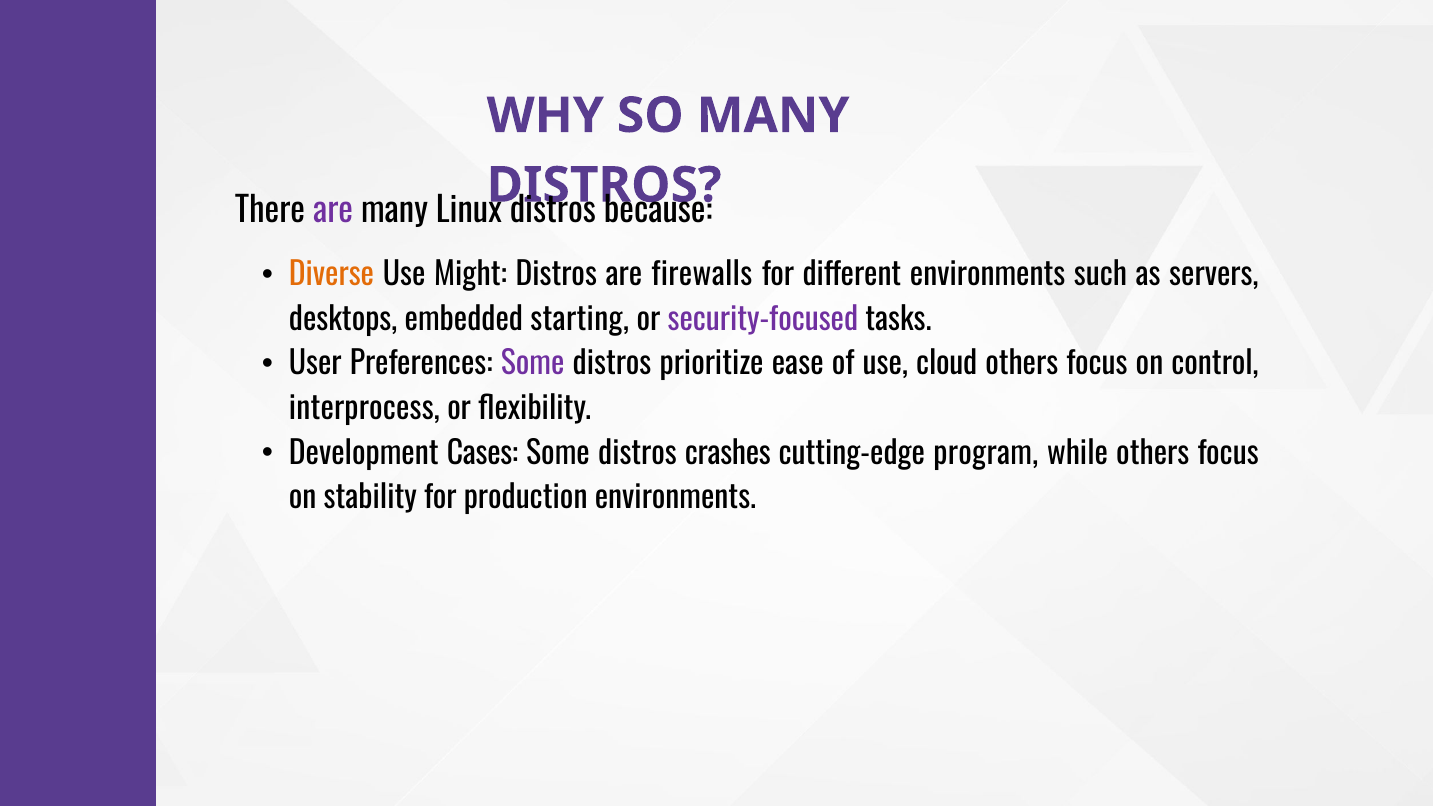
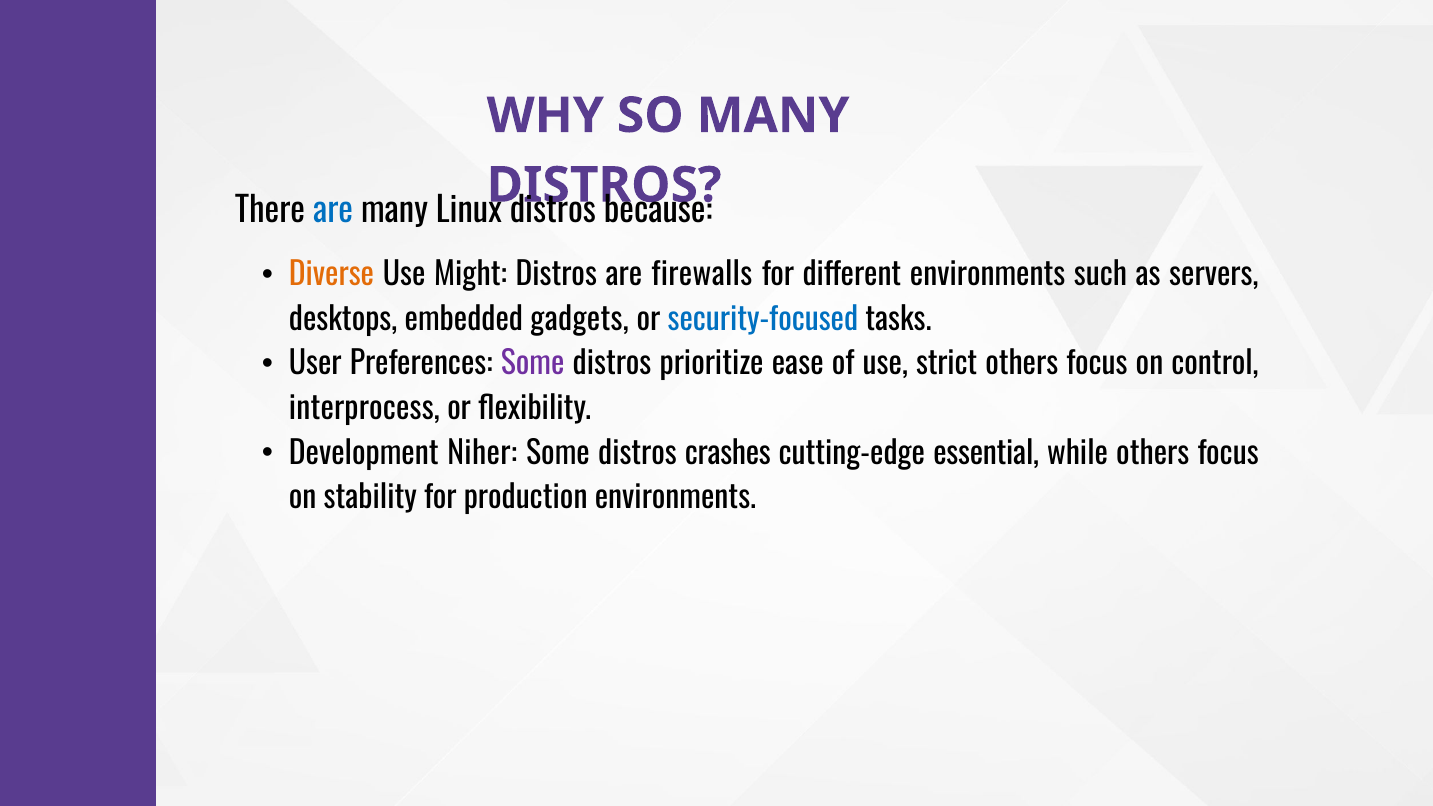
are at (333, 211) colour: purple -> blue
starting: starting -> gadgets
security-focused colour: purple -> blue
cloud: cloud -> strict
Cases: Cases -> Niher
program: program -> essential
